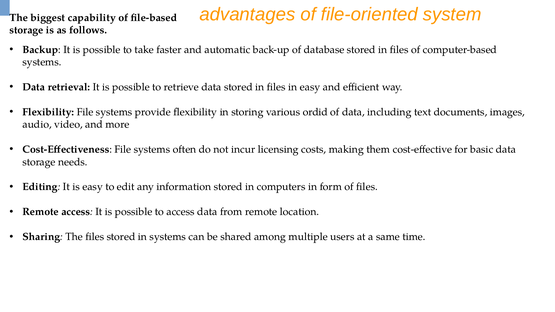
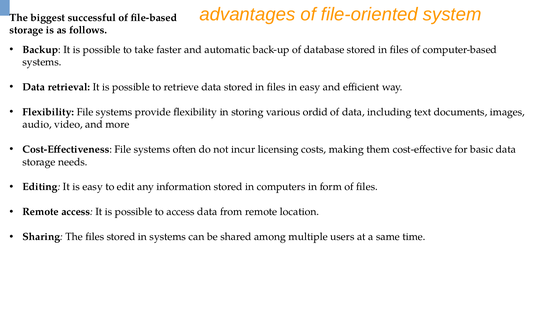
capability: capability -> successful
